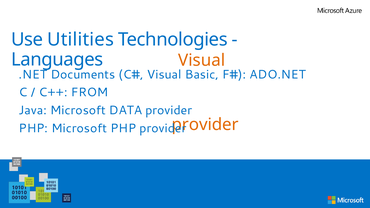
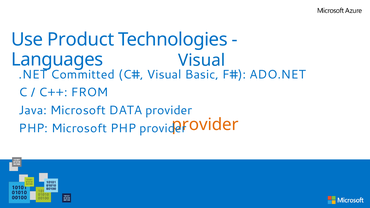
Utilities: Utilities -> Product
Visual at (202, 60) colour: orange -> blue
Documents: Documents -> Committed
